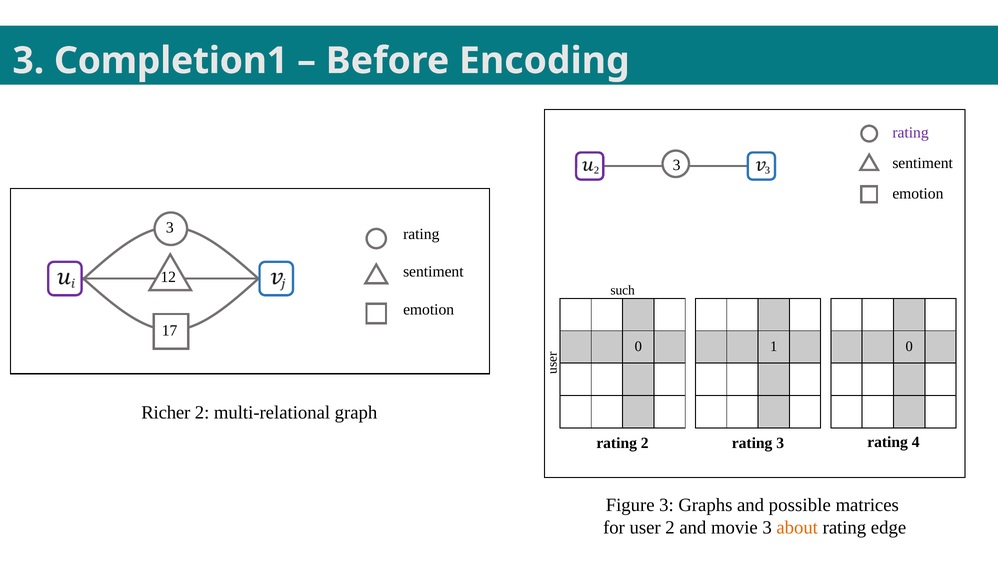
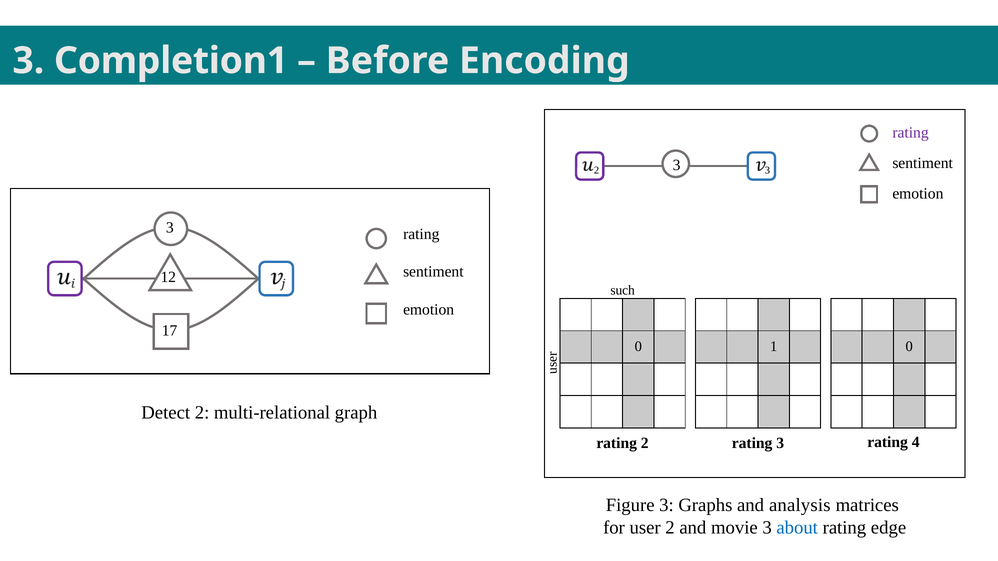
Richer: Richer -> Detect
possible: possible -> analysis
about colour: orange -> blue
